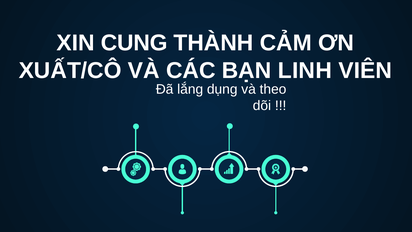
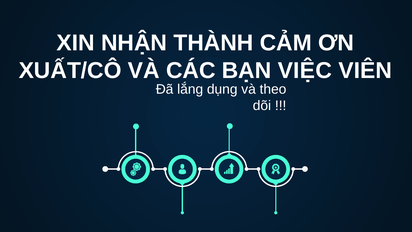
CUNG: CUNG -> NHẬN
LINH: LINH -> VIỆC
